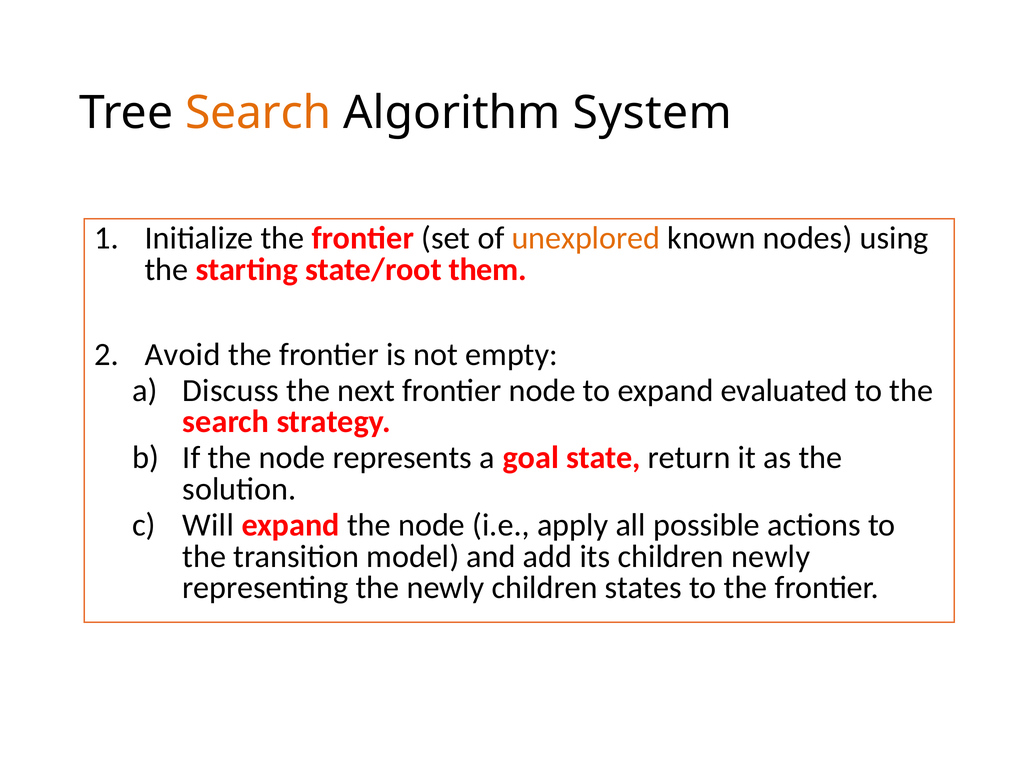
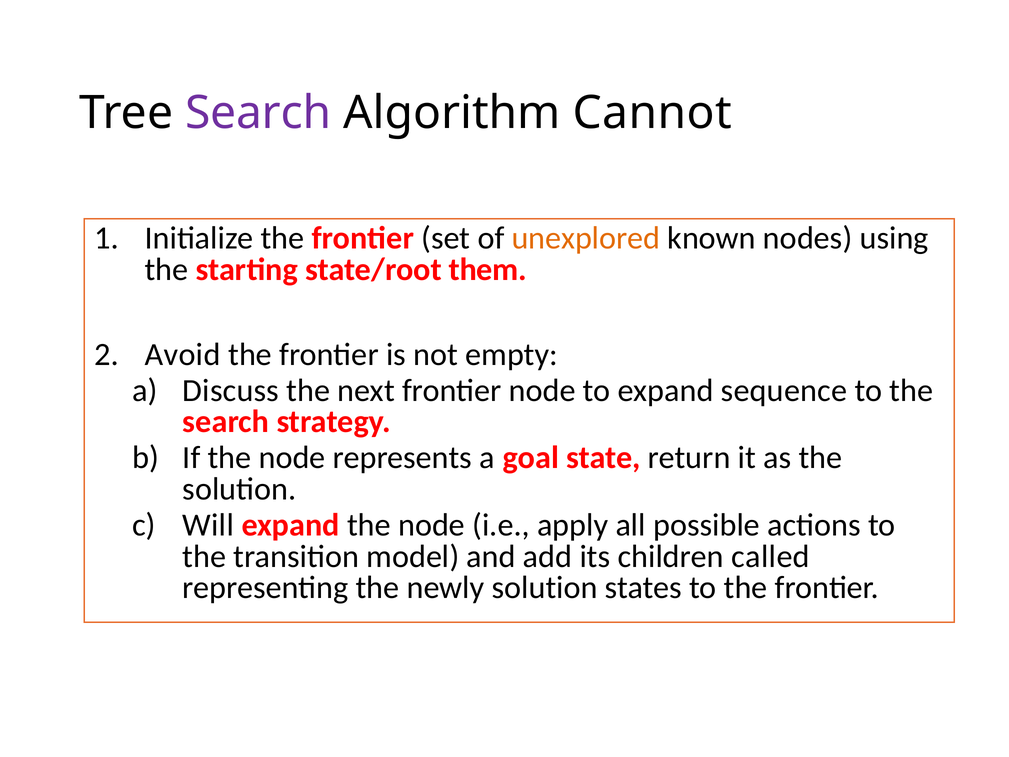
Search at (258, 113) colour: orange -> purple
System: System -> Cannot
evaluated: evaluated -> sequence
children newly: newly -> called
newly children: children -> solution
